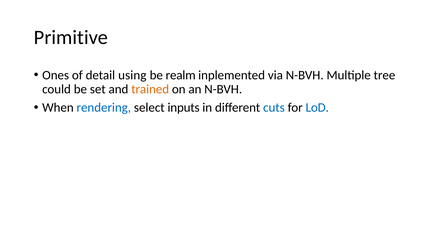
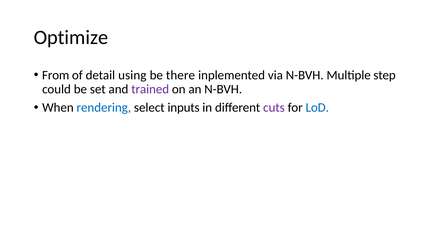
Primitive: Primitive -> Optimize
Ones: Ones -> From
realm: realm -> there
tree: tree -> step
trained colour: orange -> purple
cuts colour: blue -> purple
